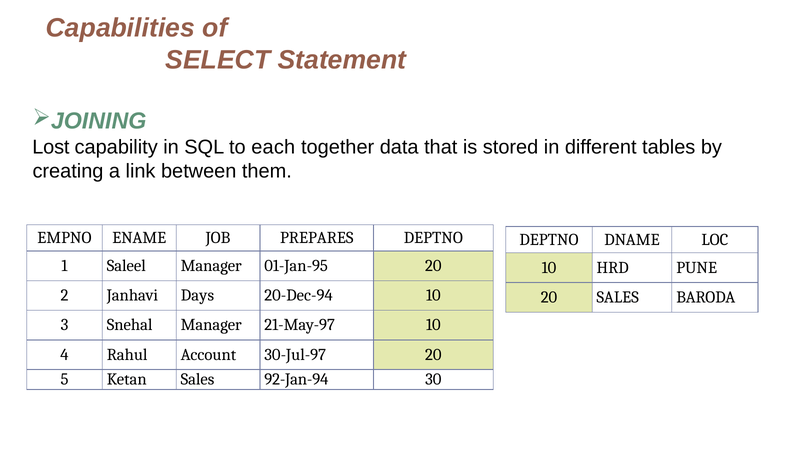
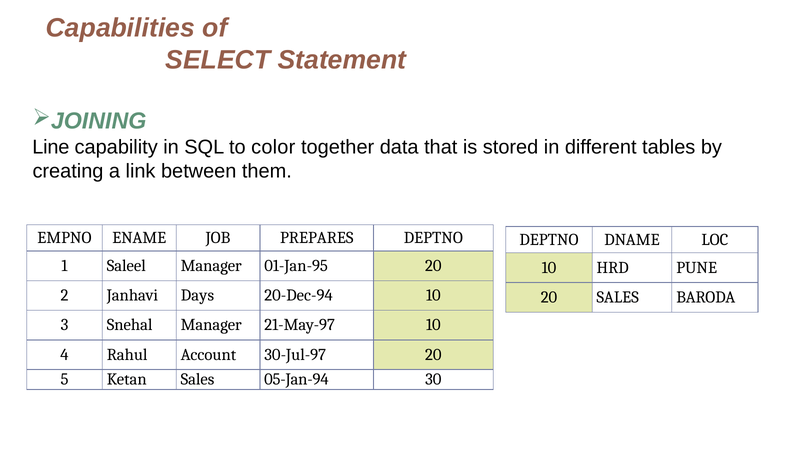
Lost: Lost -> Line
each: each -> color
92-Jan-94: 92-Jan-94 -> 05-Jan-94
